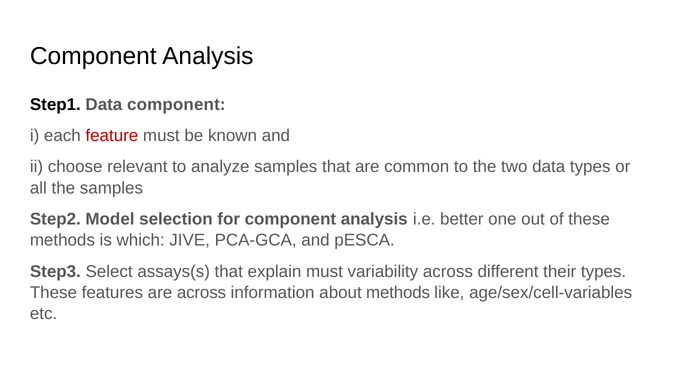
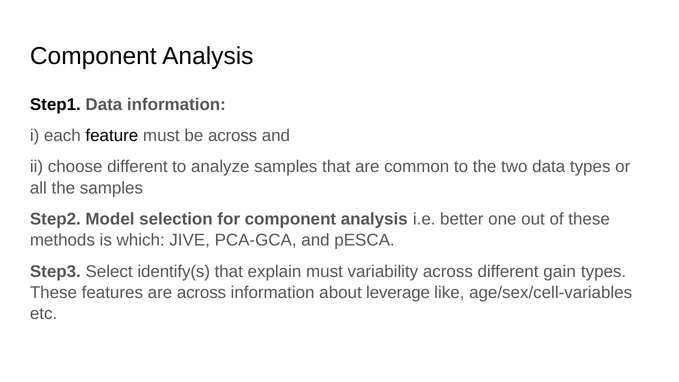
Data component: component -> information
feature colour: red -> black
be known: known -> across
choose relevant: relevant -> different
assays(s: assays(s -> identify(s
their: their -> gain
about methods: methods -> leverage
